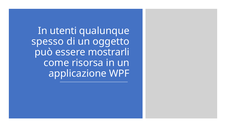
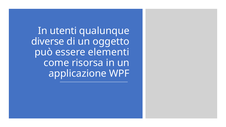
spesso: spesso -> diverse
mostrarli: mostrarli -> elementi
